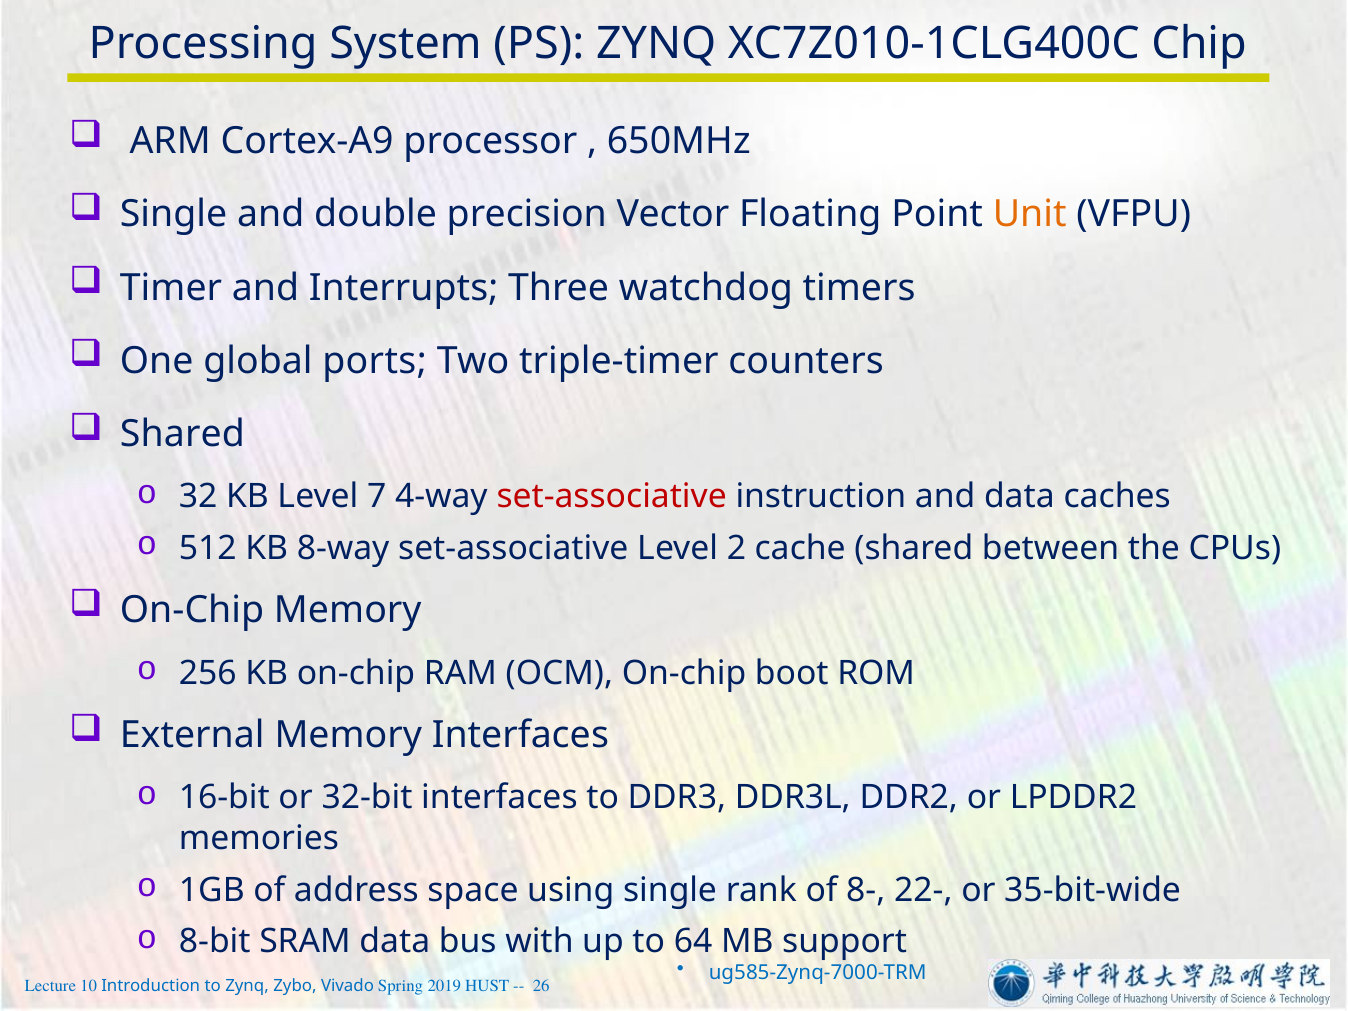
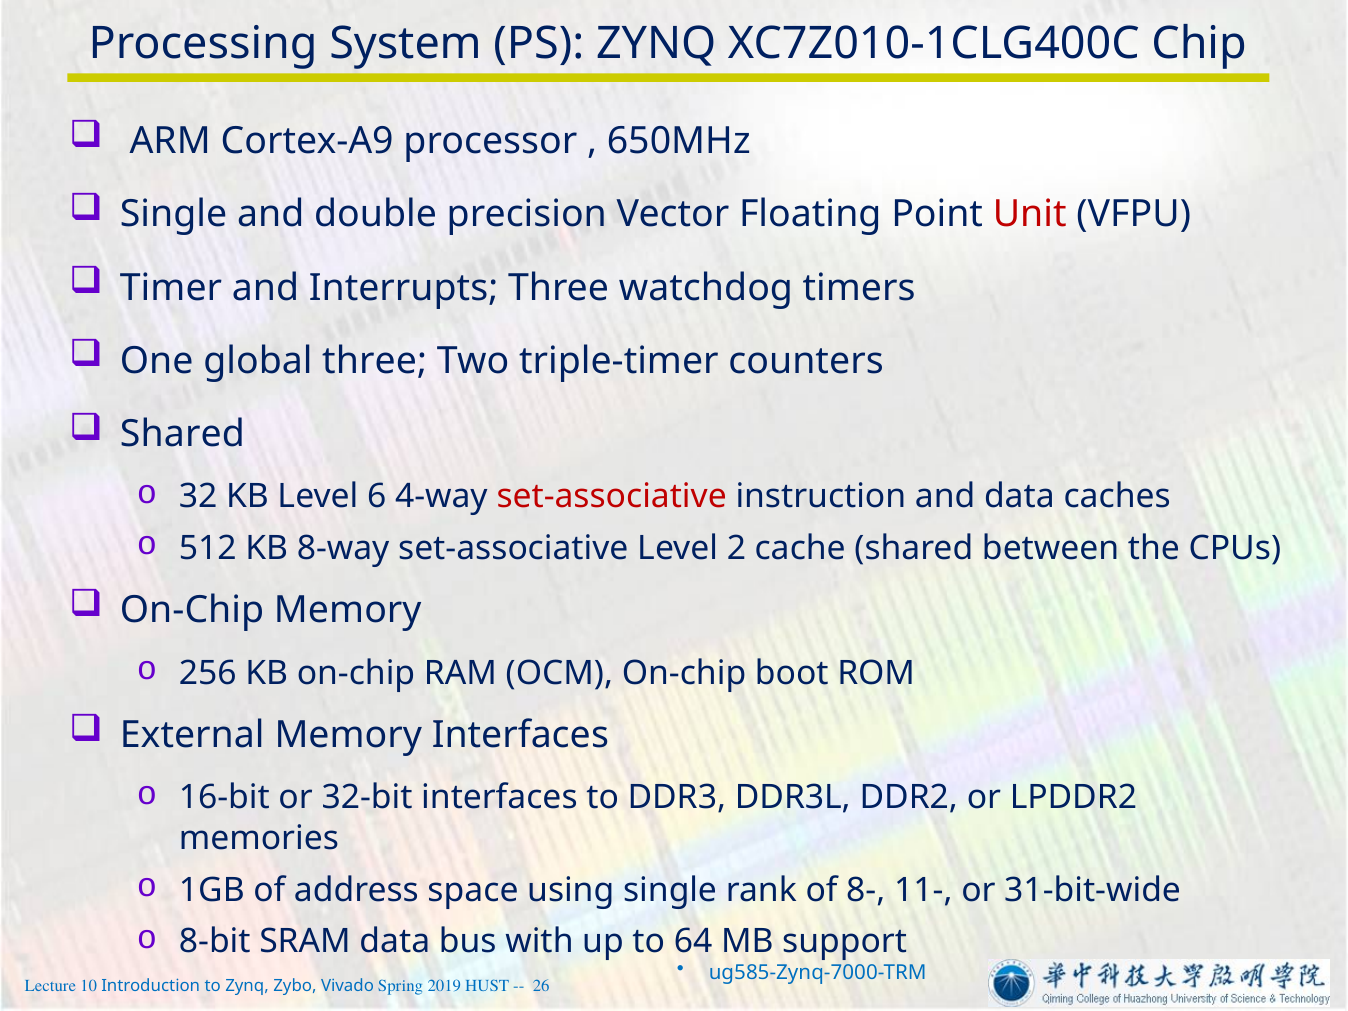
Unit colour: orange -> red
global ports: ports -> three
7: 7 -> 6
22-: 22- -> 11-
35-bit-wide: 35-bit-wide -> 31-bit-wide
